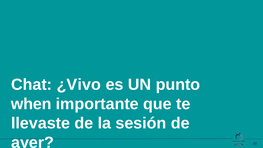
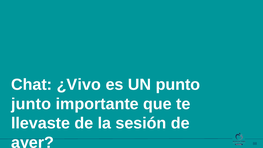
when: when -> junto
